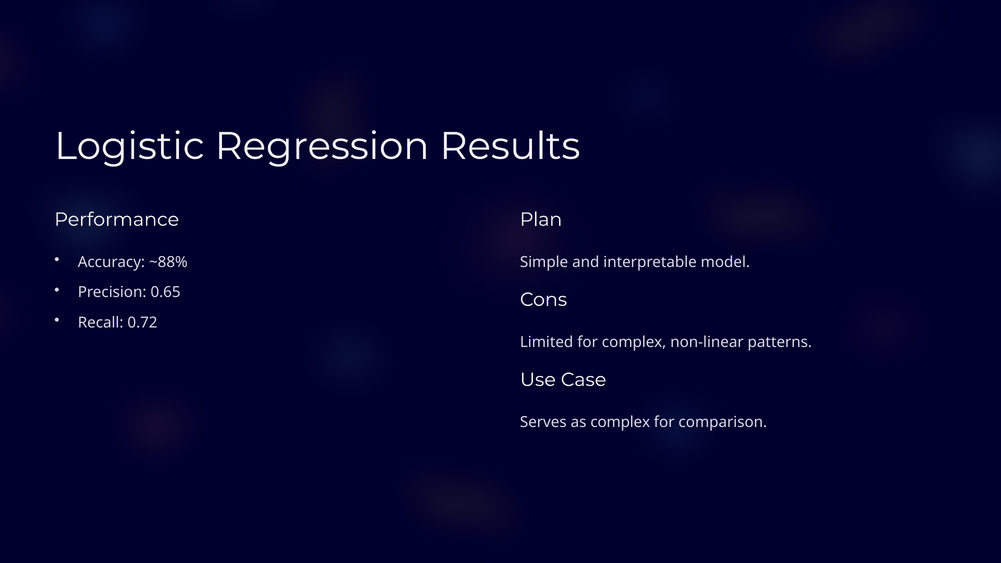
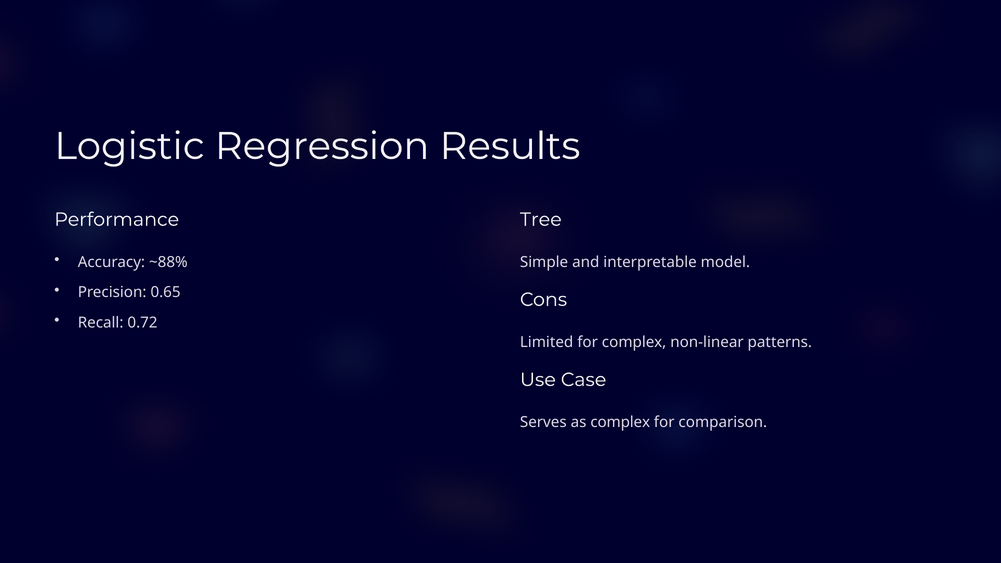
Plan: Plan -> Tree
